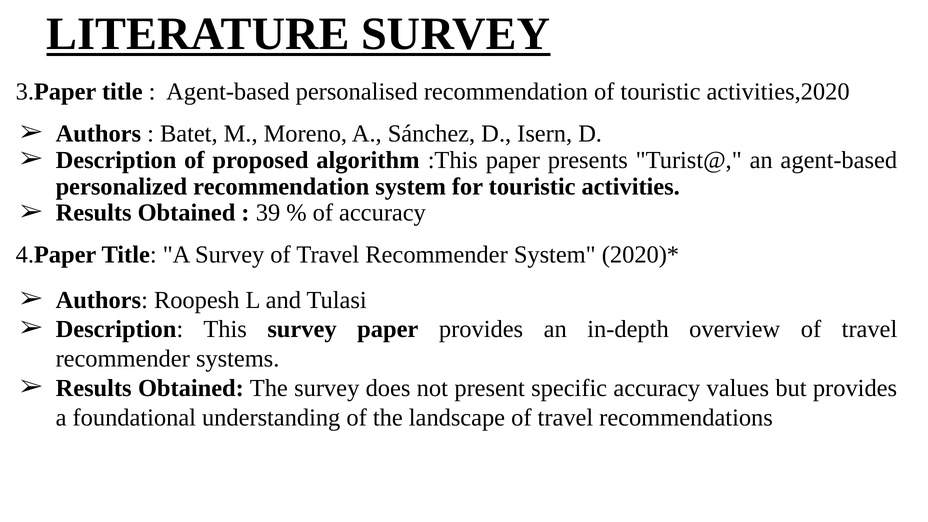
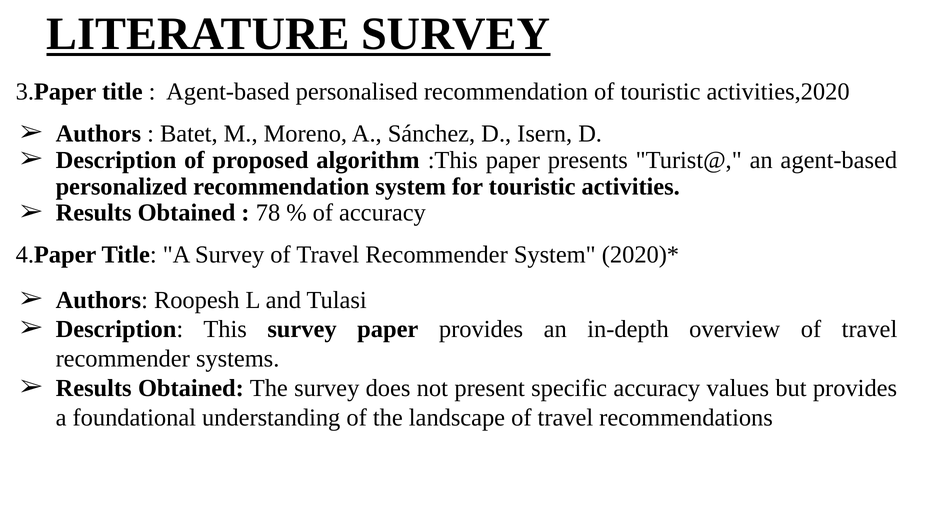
39: 39 -> 78
